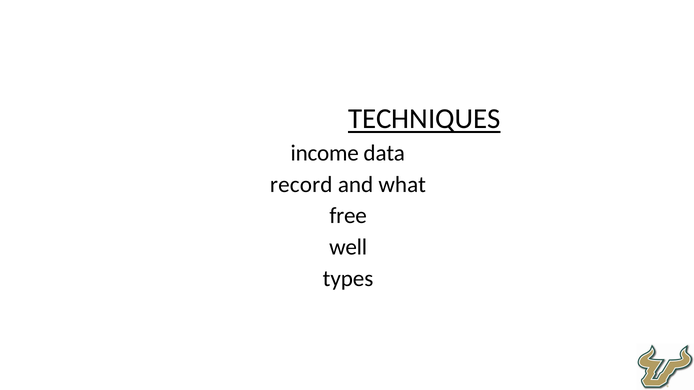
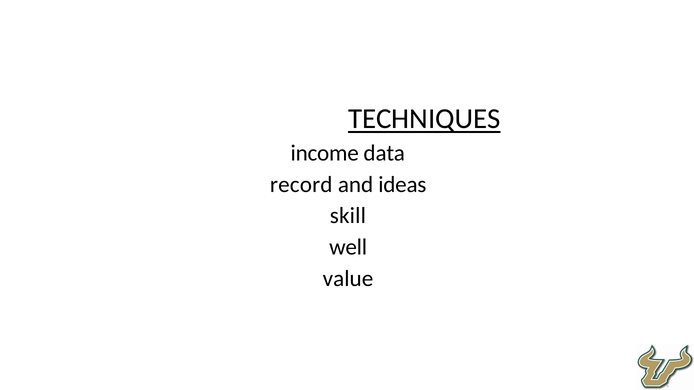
what: what -> ideas
free: free -> skill
types: types -> value
